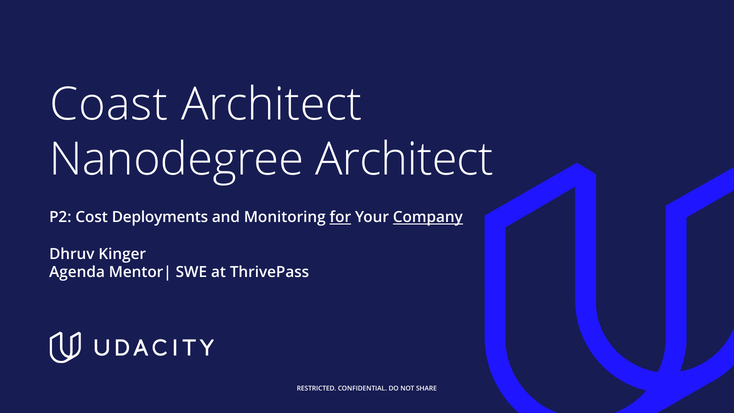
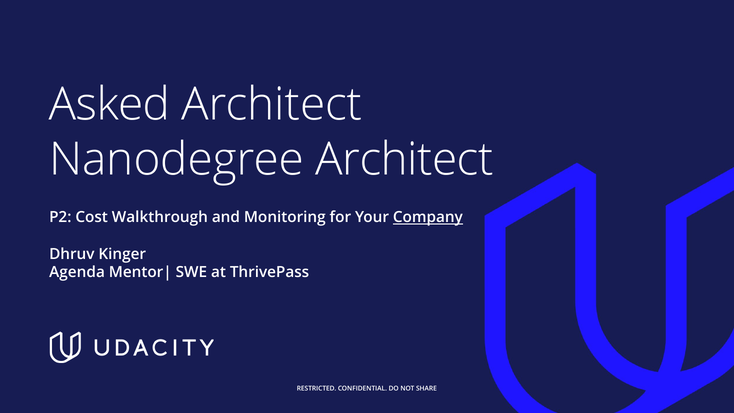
Coast: Coast -> Asked
Deployments: Deployments -> Walkthrough
for underline: present -> none
